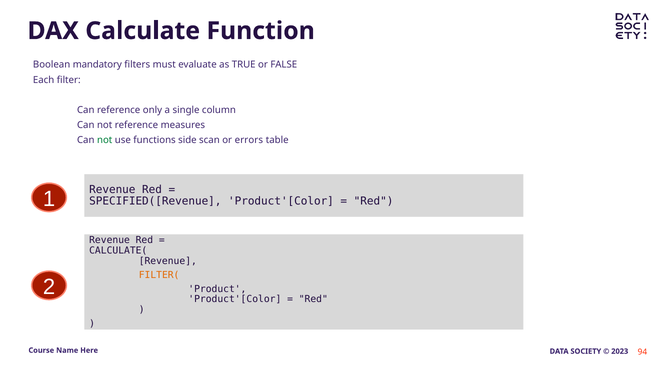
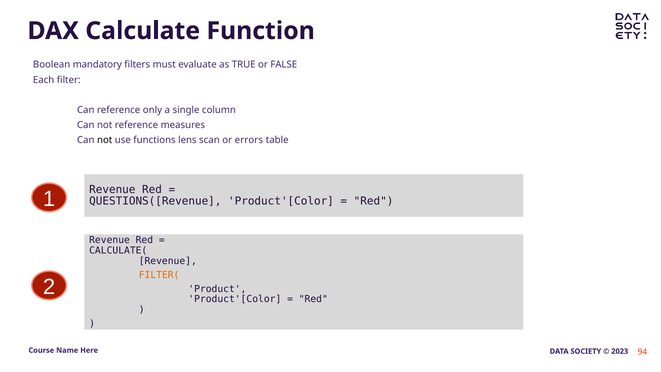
not at (105, 140) colour: green -> black
side: side -> lens
SPECIFIED([Revenue: SPECIFIED([Revenue -> QUESTIONS([Revenue
